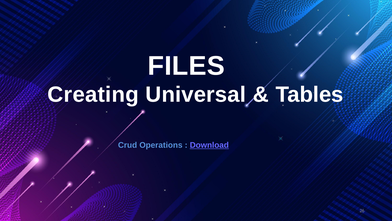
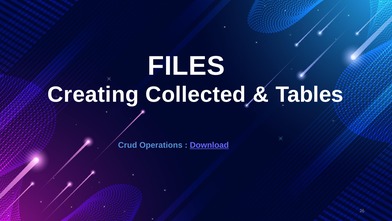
Universal: Universal -> Collected
